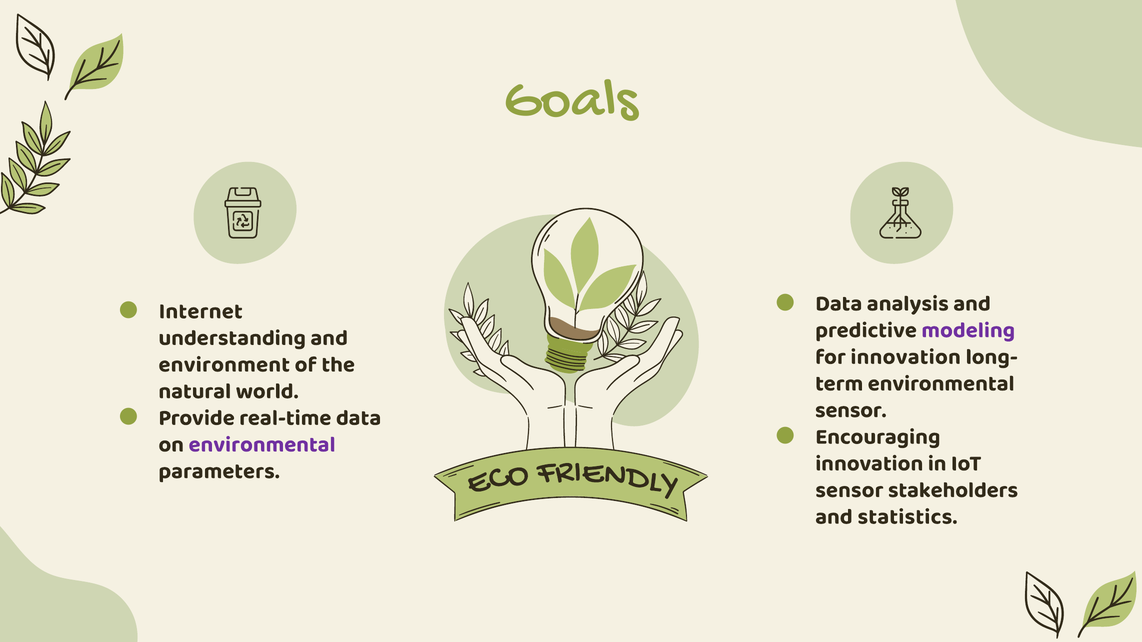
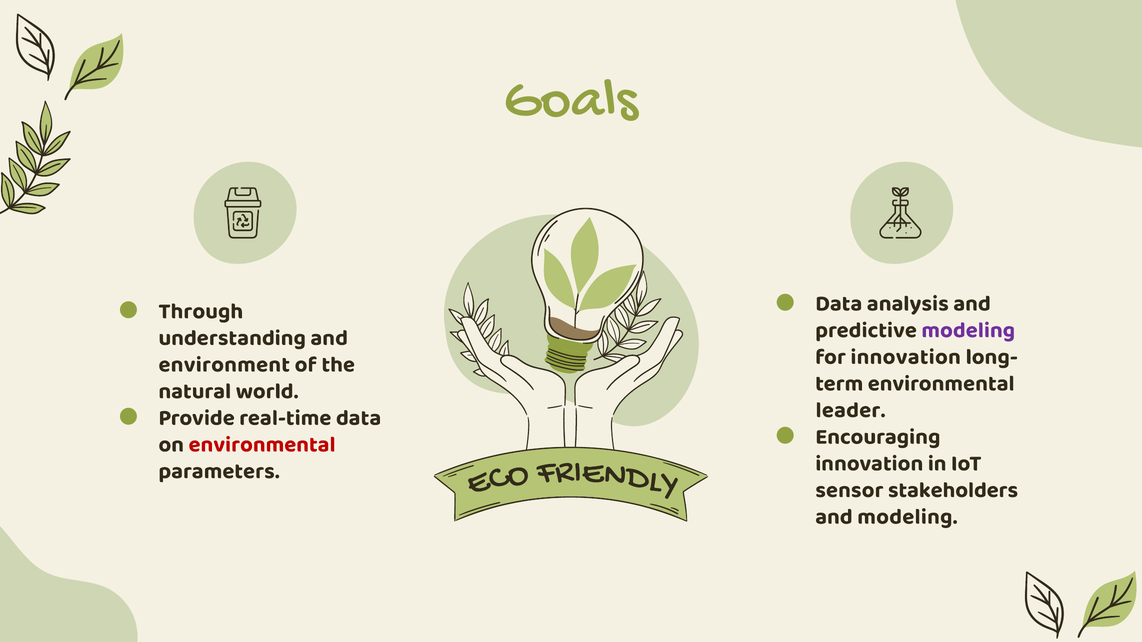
Internet: Internet -> Through
sensor at (851, 410): sensor -> leader
environmental at (262, 444) colour: purple -> red
and statistics: statistics -> modeling
